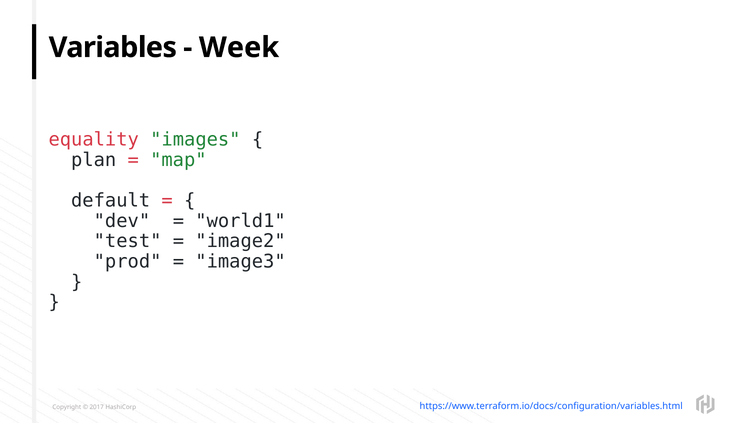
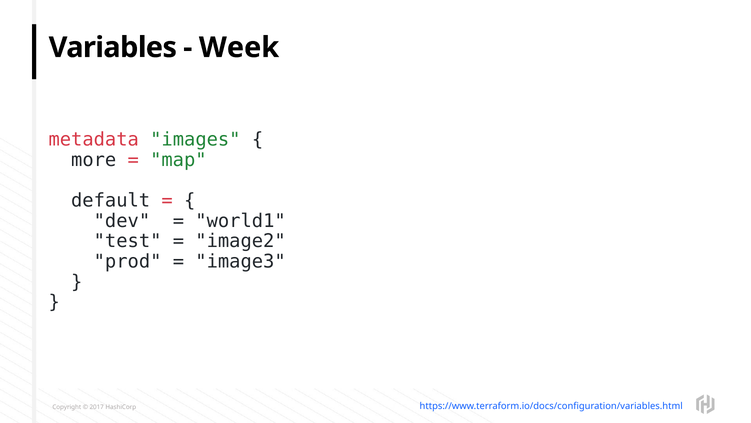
equality: equality -> metadata
plan: plan -> more
